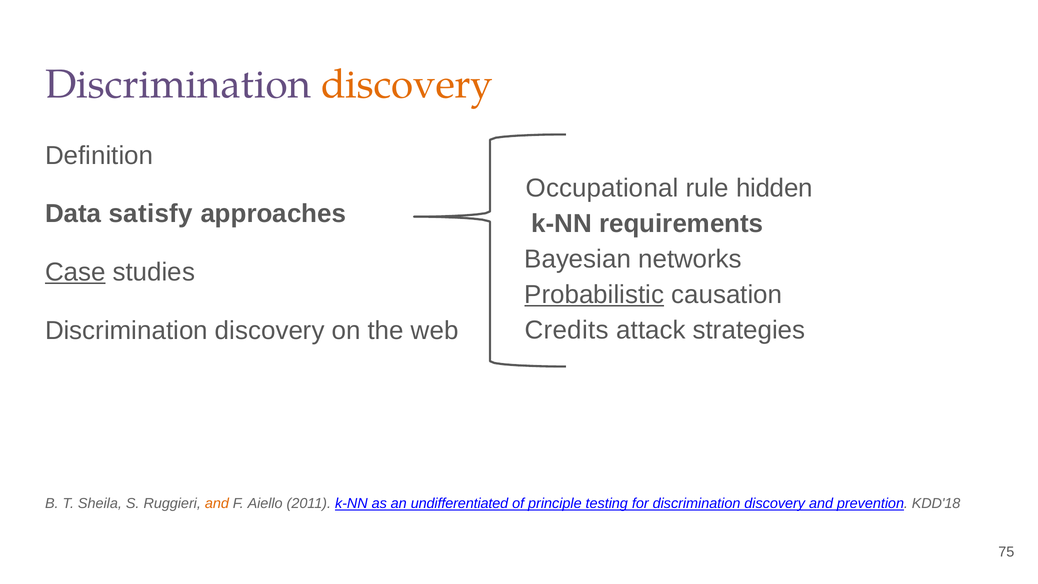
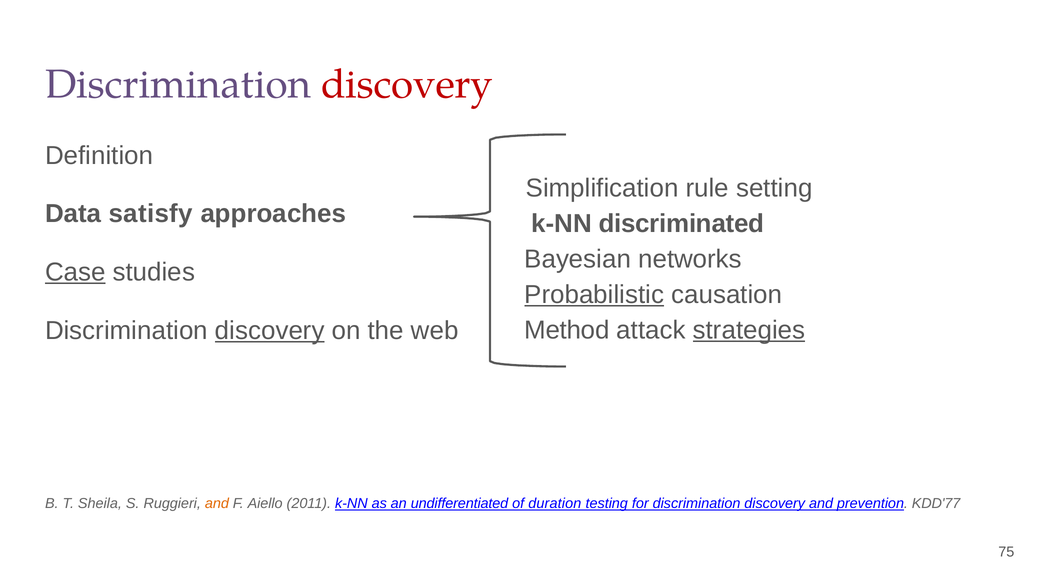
discovery at (407, 84) colour: orange -> red
Occupational: Occupational -> Simplification
hidden: hidden -> setting
requirements: requirements -> discriminated
Credits: Credits -> Method
strategies underline: none -> present
discovery at (270, 331) underline: none -> present
principle: principle -> duration
KDD'18: KDD'18 -> KDD'77
